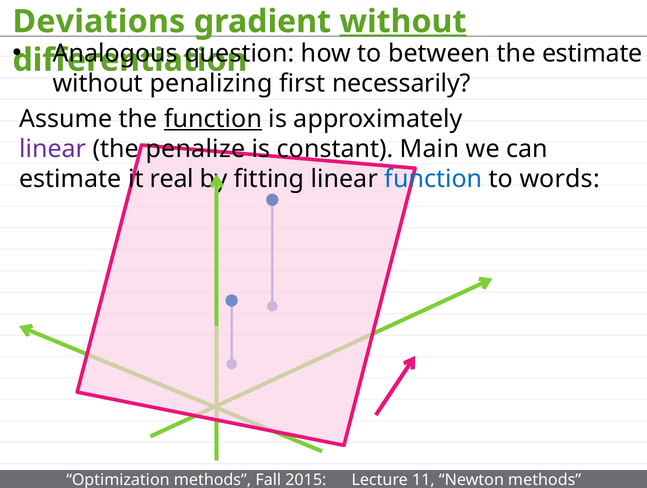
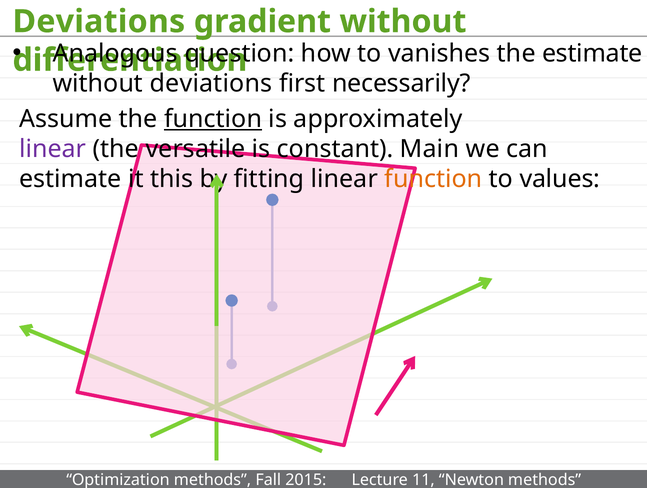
without at (403, 22) underline: present -> none
between: between -> vanishes
penalizing at (211, 83): penalizing -> deviations
penalize: penalize -> versatile
real: real -> this
function at (433, 179) colour: blue -> orange
words: words -> values
